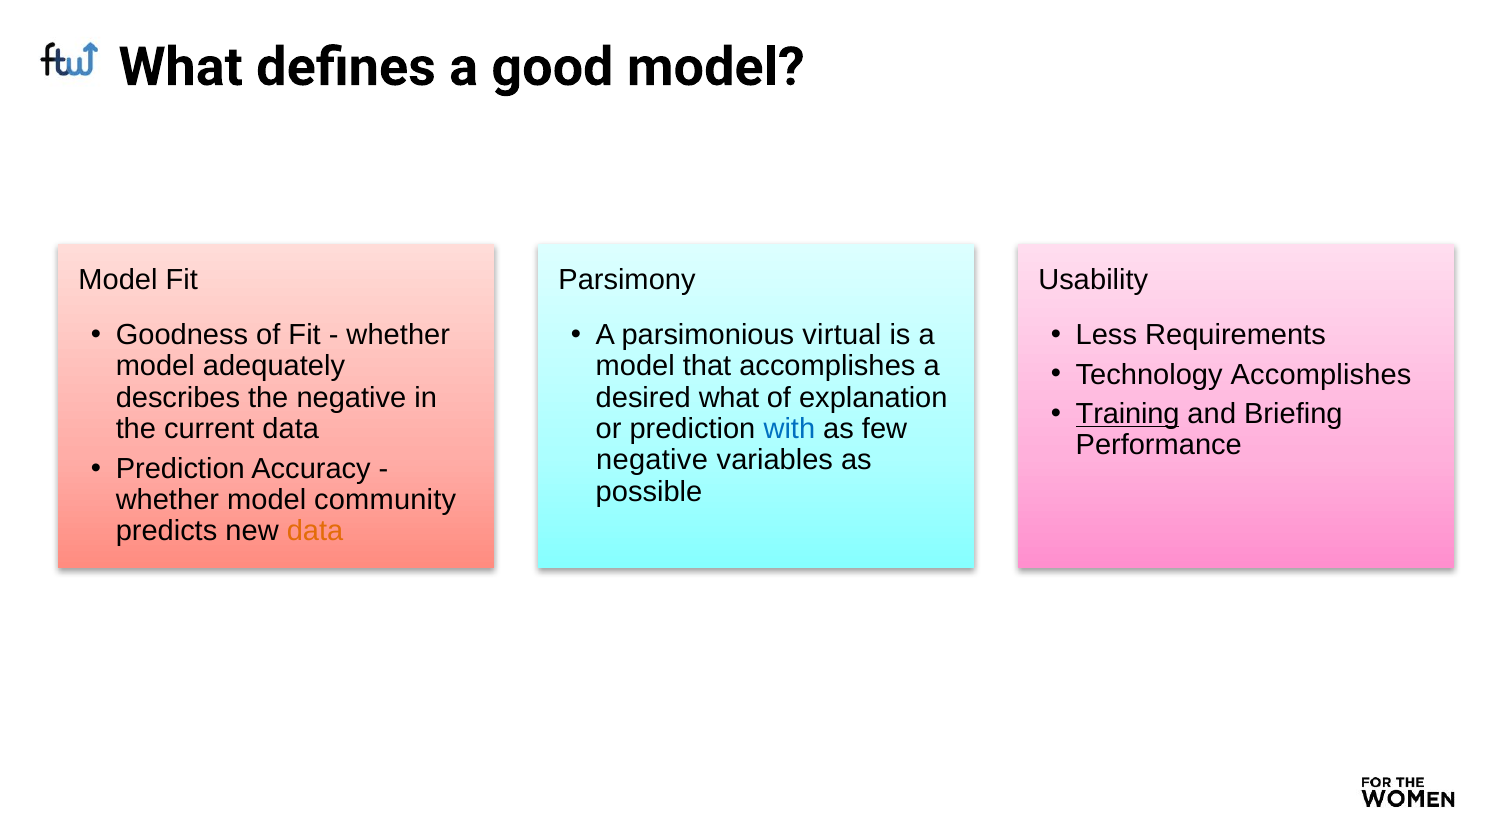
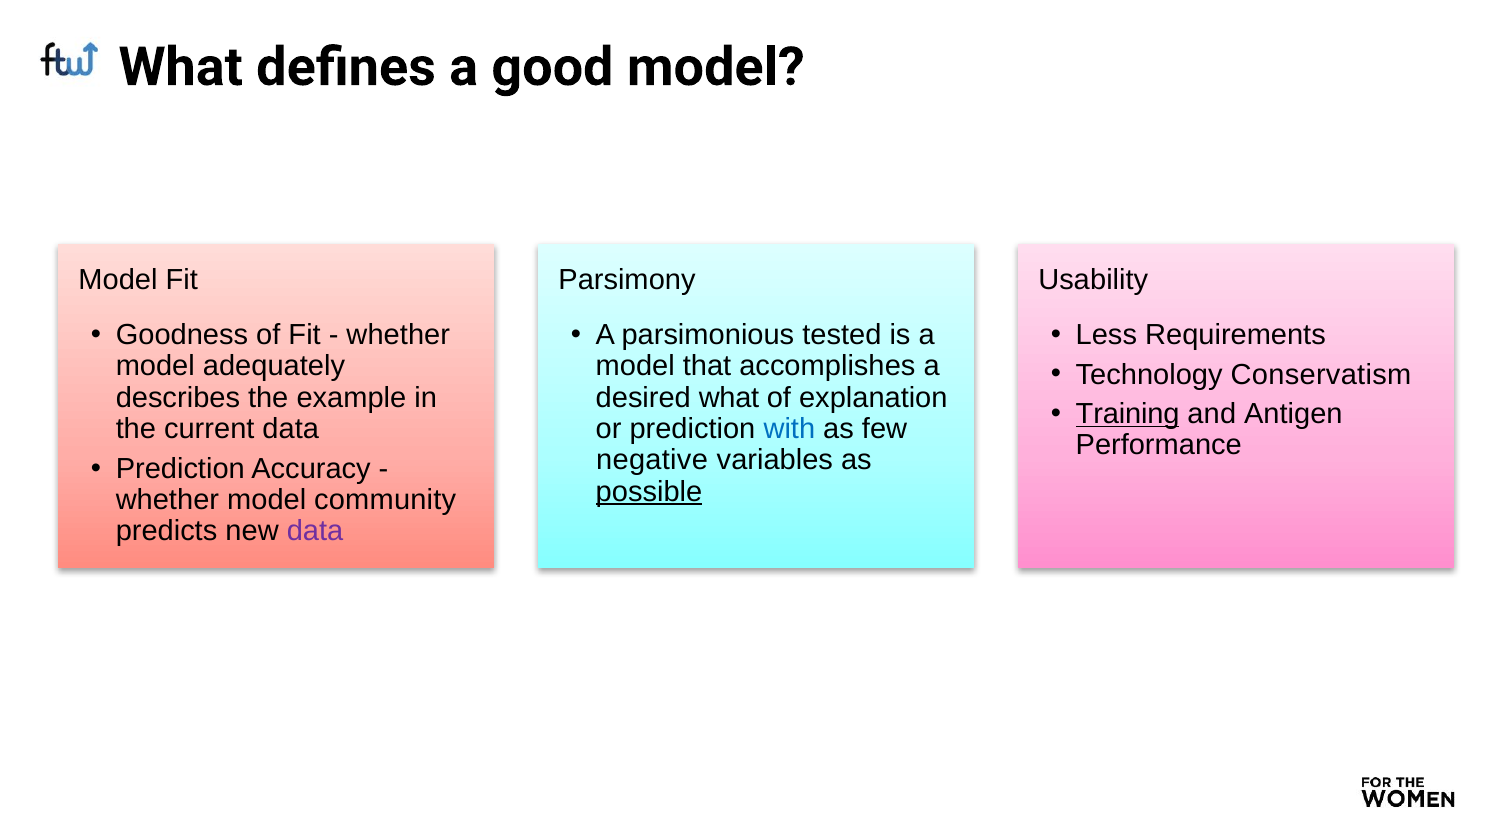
virtual: virtual -> tested
Technology Accomplishes: Accomplishes -> Conservatism
the negative: negative -> example
Briefing: Briefing -> Antigen
possible underline: none -> present
data at (315, 531) colour: orange -> purple
